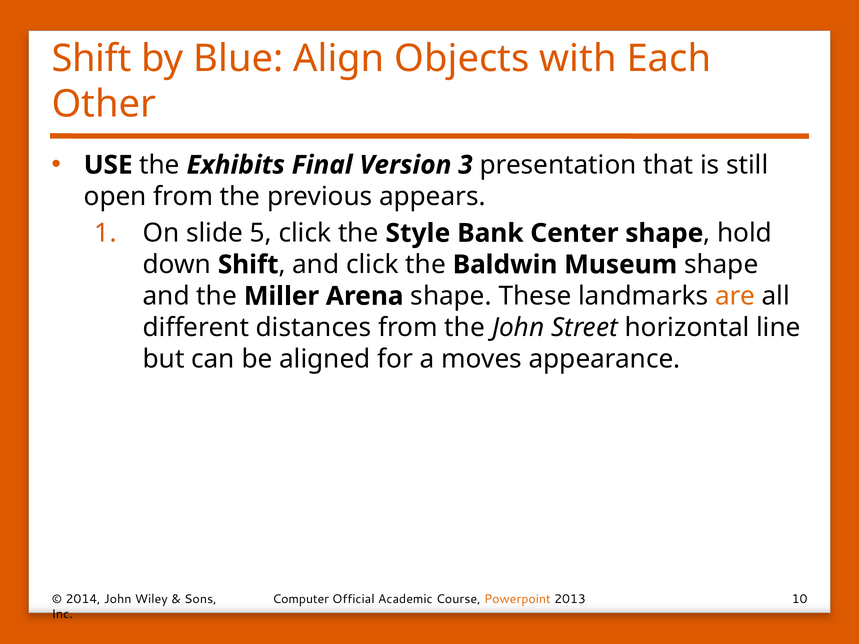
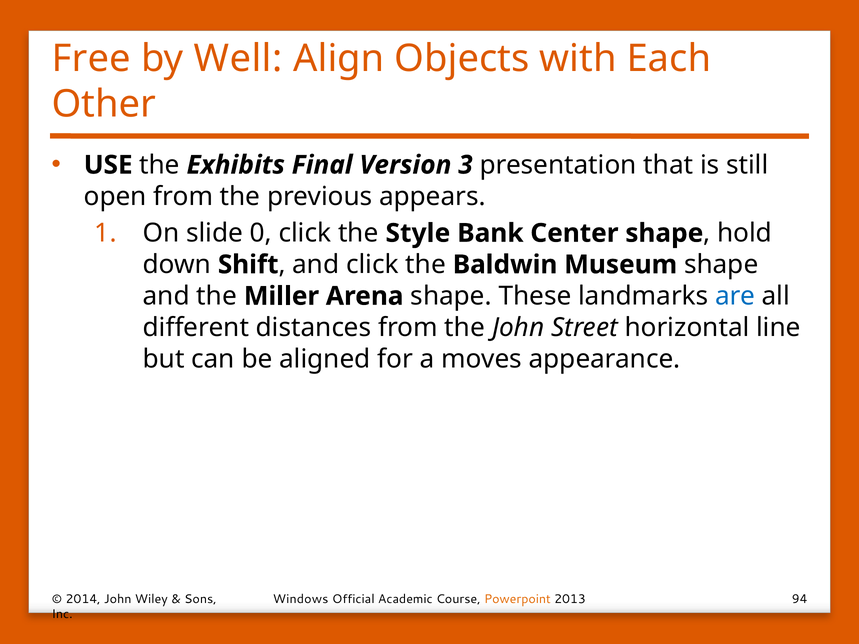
Shift at (92, 58): Shift -> Free
Blue: Blue -> Well
5: 5 -> 0
are colour: orange -> blue
Computer: Computer -> Windows
10: 10 -> 94
